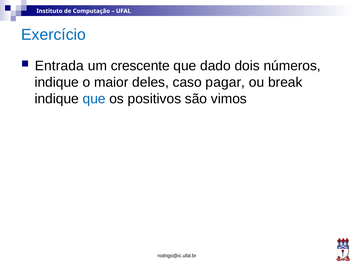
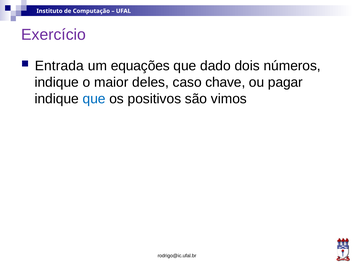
Exercício colour: blue -> purple
crescente: crescente -> equações
pagar: pagar -> chave
break: break -> pagar
